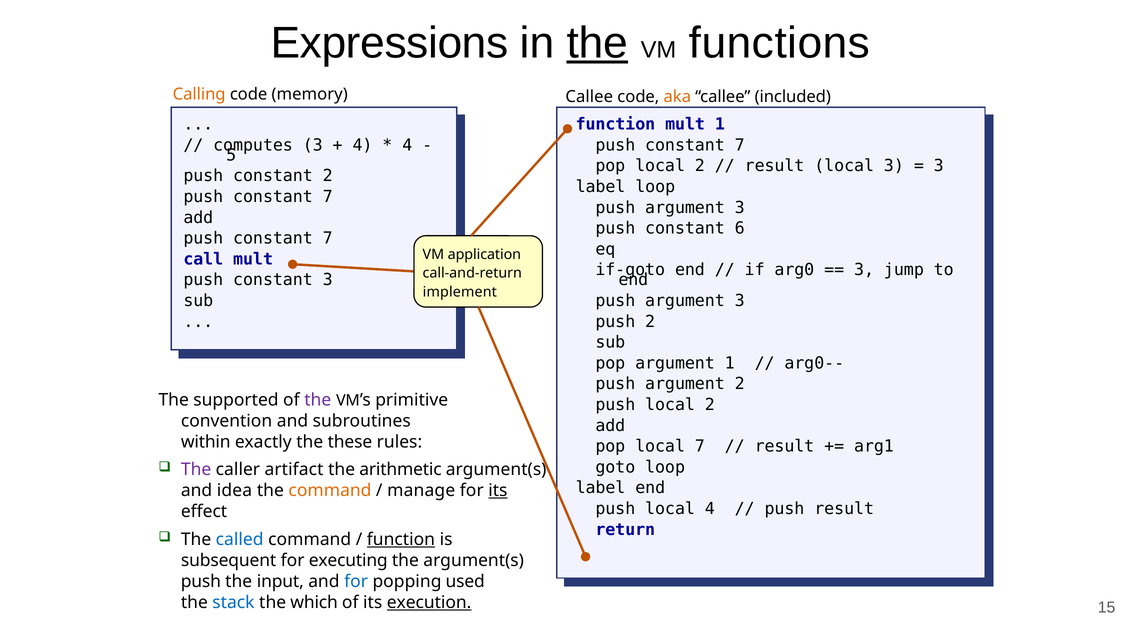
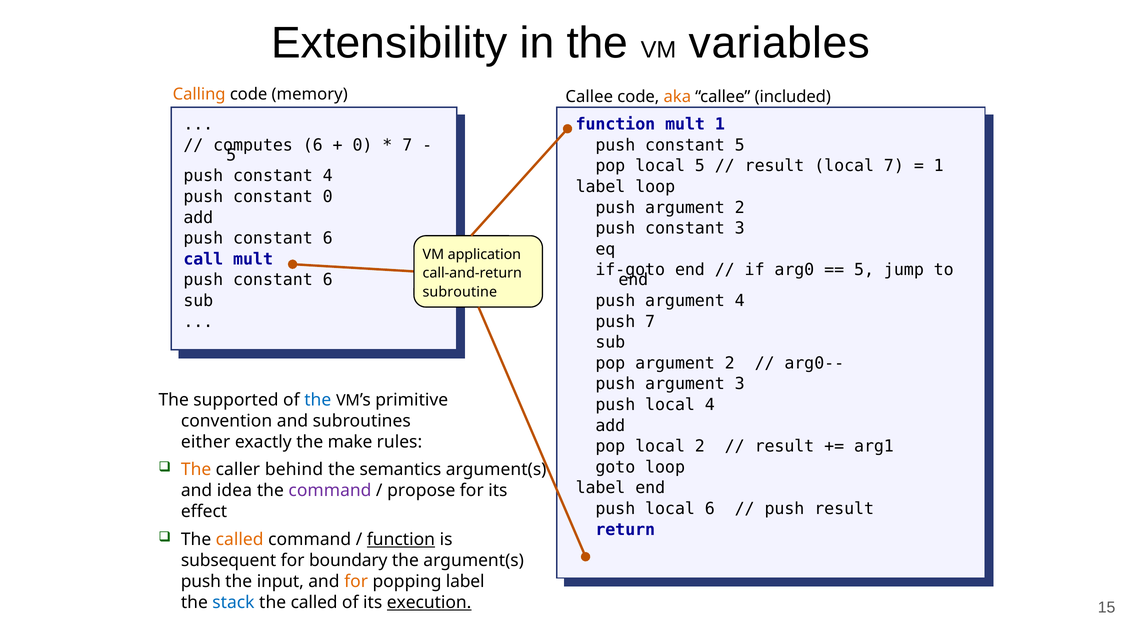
Expressions: Expressions -> Extensibility
the at (597, 43) underline: present -> none
functions: functions -> variables
3 at (313, 145): 3 -> 6
4 at (363, 145): 4 -> 0
4 at (407, 145): 4 -> 7
7 at (740, 145): 7 -> 5
2 at (700, 166): 2 -> 5
3 at (894, 166): 3 -> 7
3 at (939, 166): 3 -> 1
2 at (328, 176): 2 -> 4
7 at (328, 197): 7 -> 0
3 at (740, 208): 3 -> 2
6 at (740, 228): 6 -> 3
7 at (328, 238): 7 -> 6
3 at (864, 270): 3 -> 5
3 at (328, 280): 3 -> 6
implement: implement -> subroutine
3 at (740, 301): 3 -> 4
2 at (650, 322): 2 -> 7
1 at (730, 363): 1 -> 2
2 at (740, 384): 2 -> 3
the at (318, 400) colour: purple -> blue
2 at (710, 405): 2 -> 4
within: within -> either
these: these -> make
7 at (700, 447): 7 -> 2
The at (196, 470) colour: purple -> orange
artifact: artifact -> behind
arithmetic: arithmetic -> semantics
command at (330, 491) colour: orange -> purple
manage: manage -> propose
its at (498, 491) underline: present -> none
4 at (710, 509): 4 -> 6
called at (240, 540) colour: blue -> orange
executing: executing -> boundary
for at (356, 582) colour: blue -> orange
popping used: used -> label
which at (314, 603): which -> called
